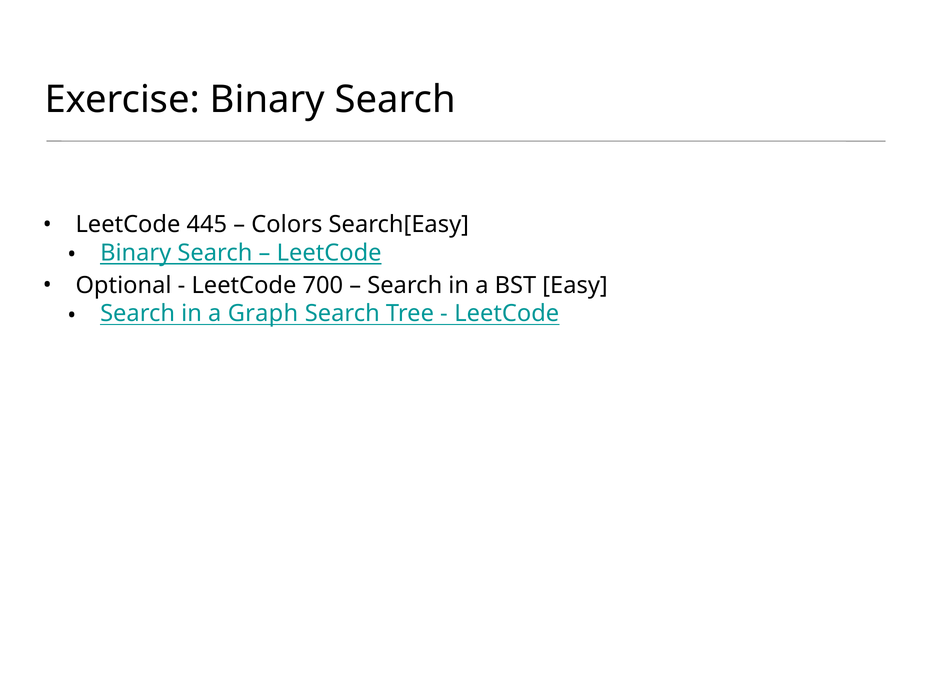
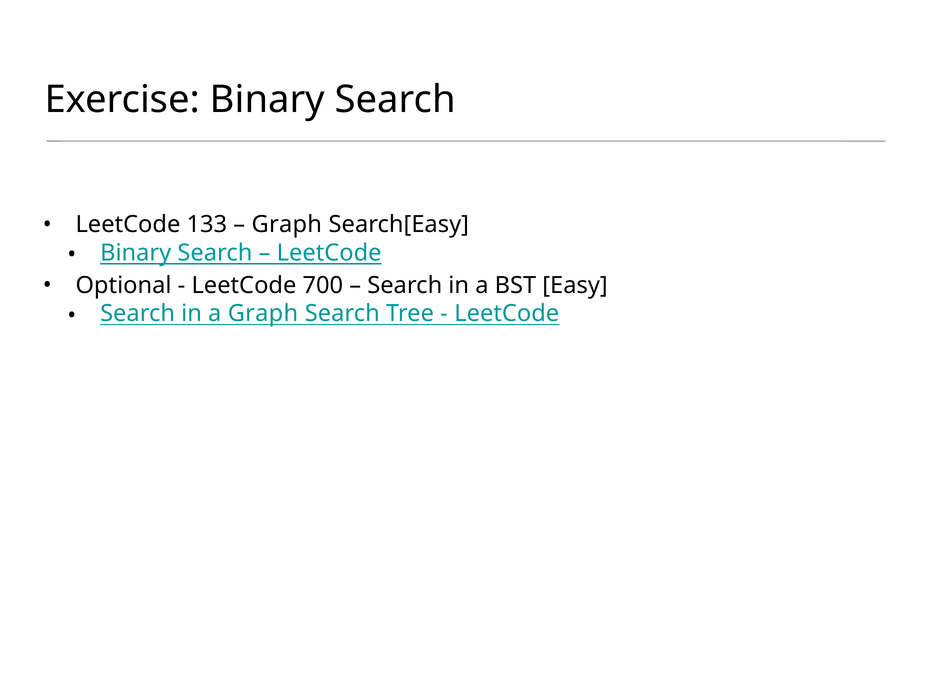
445: 445 -> 133
Colors at (287, 225): Colors -> Graph
